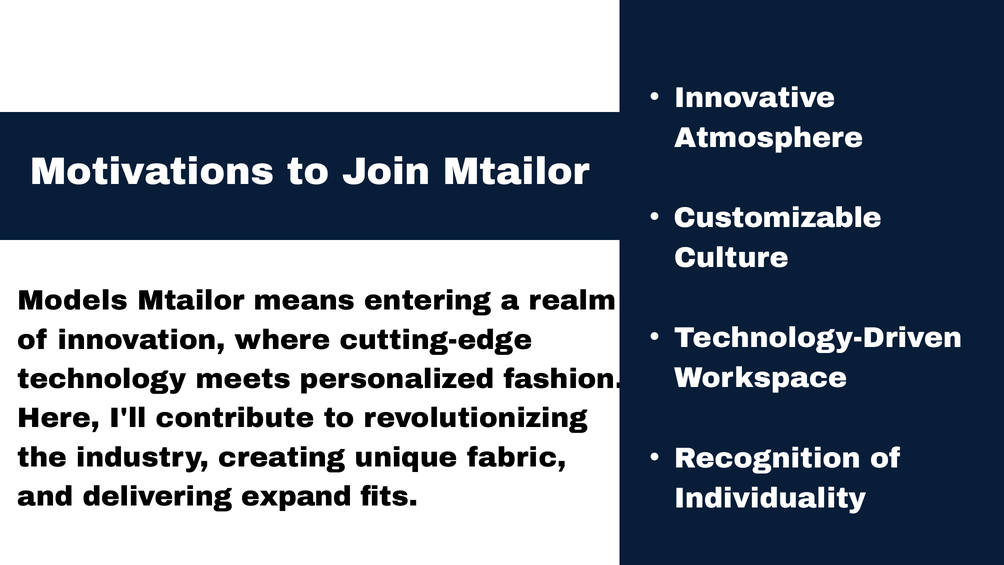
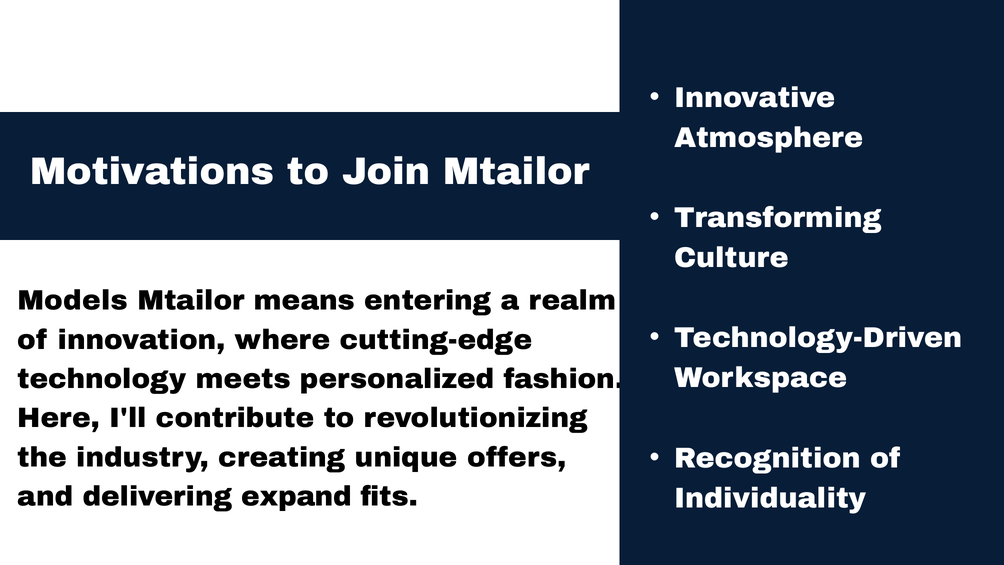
Customizable: Customizable -> Transforming
fabric: fabric -> offers
